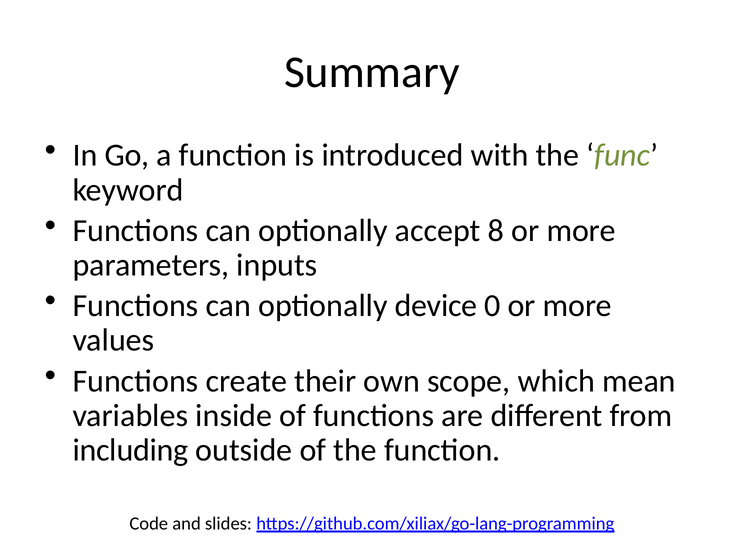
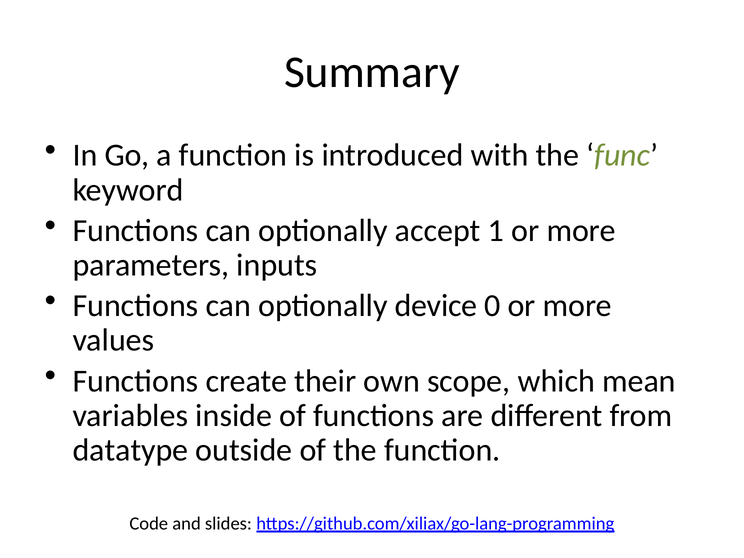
8: 8 -> 1
including: including -> datatype
